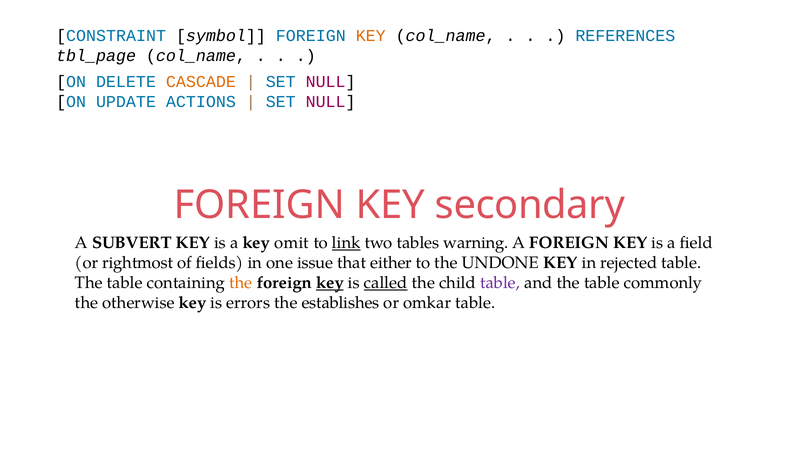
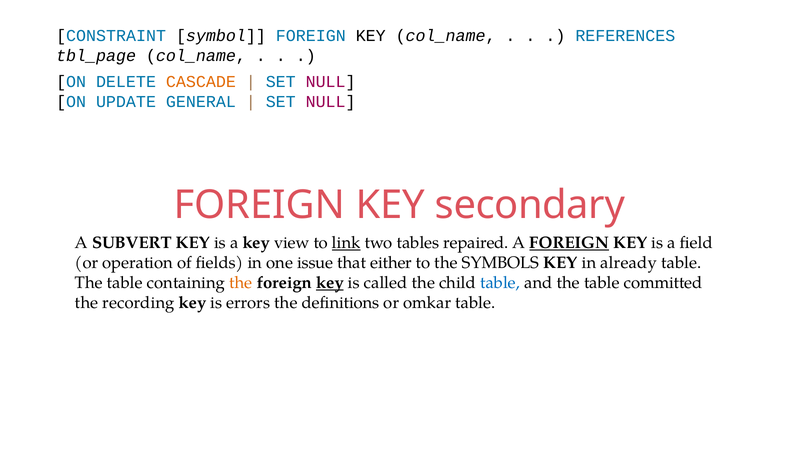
KEY at (371, 36) colour: orange -> black
ACTIONS: ACTIONS -> GENERAL
omit: omit -> view
warning: warning -> repaired
FOREIGN at (569, 243) underline: none -> present
rightmost: rightmost -> operation
UNDONE: UNDONE -> SYMBOLS
rejected: rejected -> already
called underline: present -> none
table at (500, 283) colour: purple -> blue
commonly: commonly -> committed
otherwise: otherwise -> recording
establishes: establishes -> definitions
